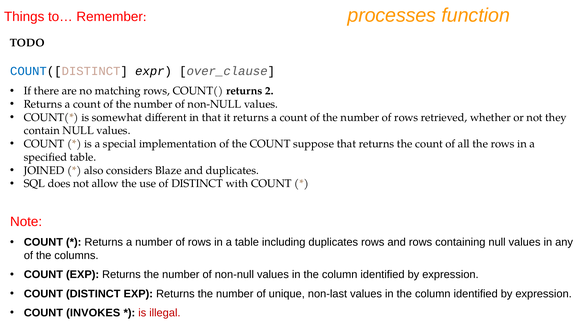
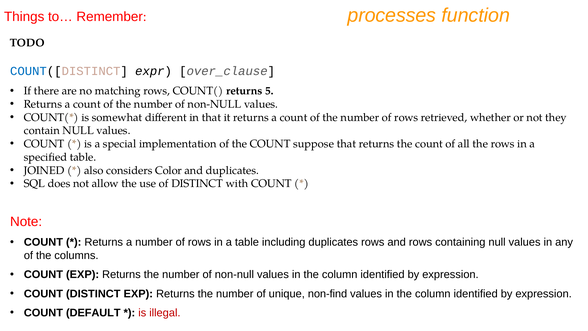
2: 2 -> 5
Blaze: Blaze -> Color
non-last: non-last -> non-find
INVOKES: INVOKES -> DEFAULT
